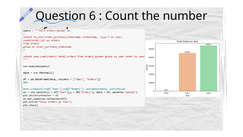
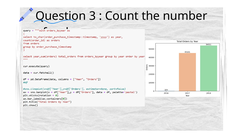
6: 6 -> 3
